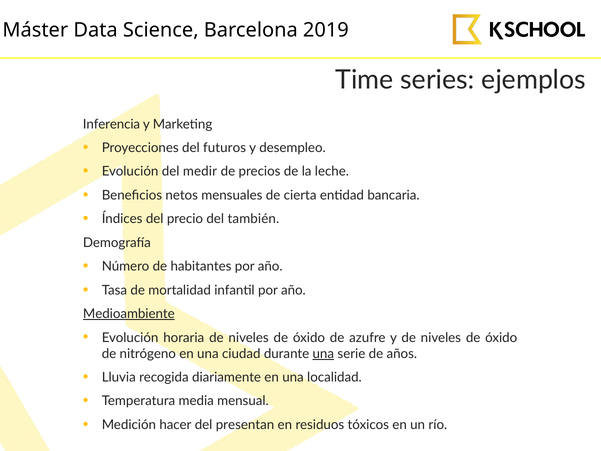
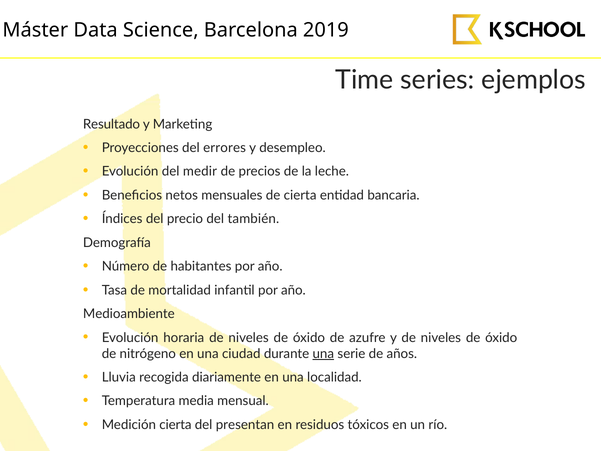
Inferencia: Inferencia -> Resultado
futuros: futuros -> errores
Medioambiente underline: present -> none
Medición hacer: hacer -> cierta
